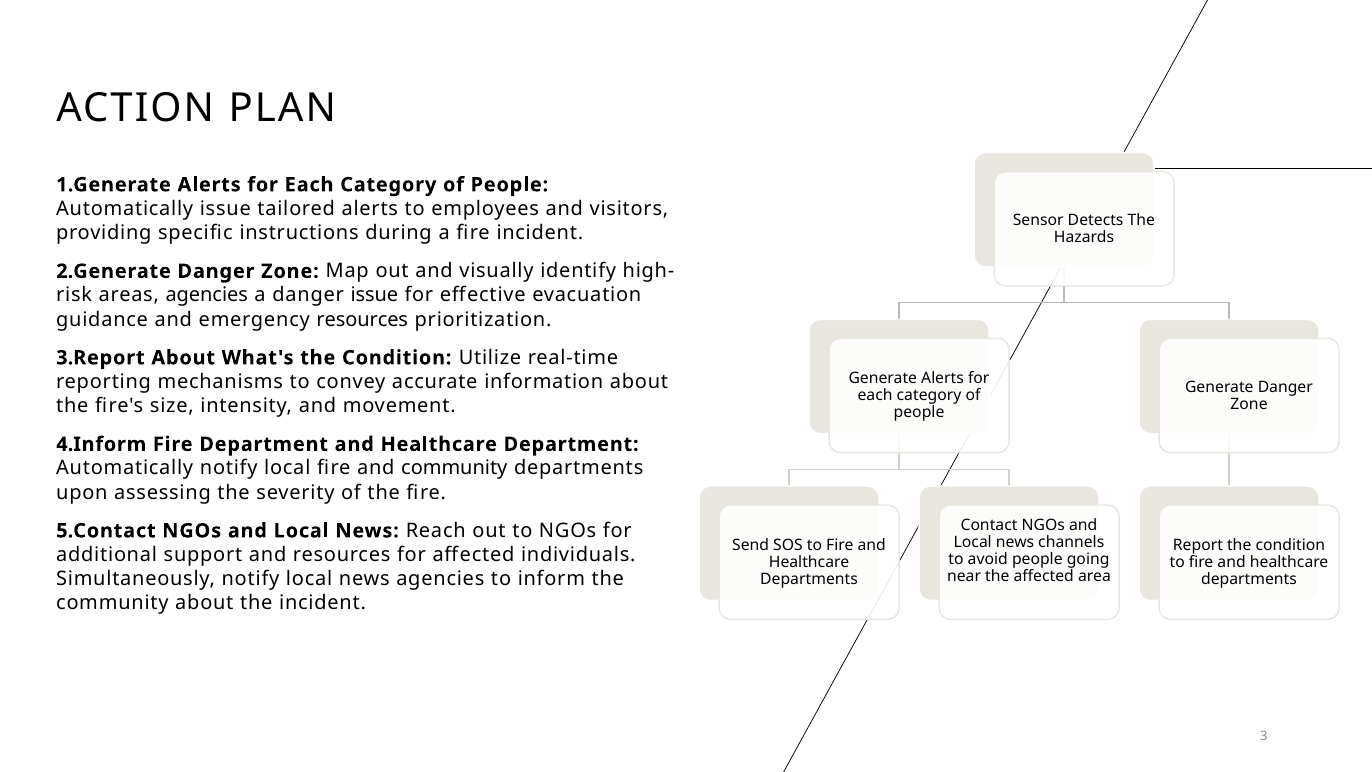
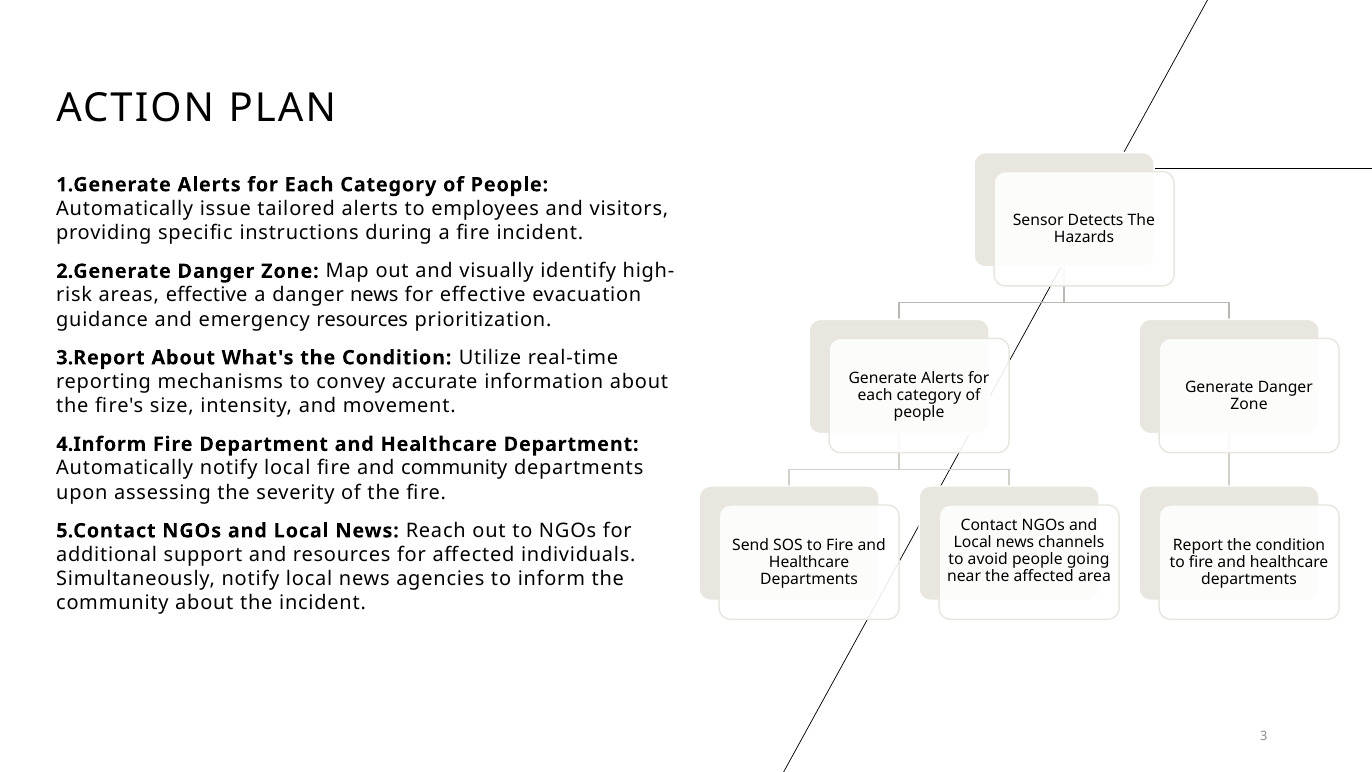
areas agencies: agencies -> effective
danger issue: issue -> news
